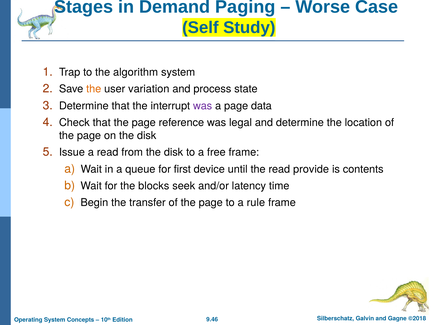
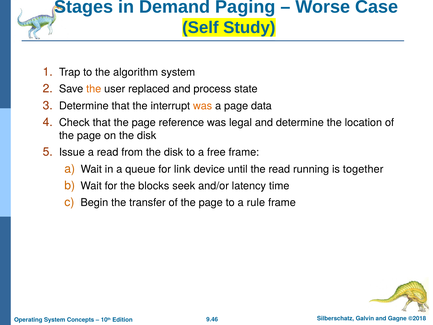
variation: variation -> replaced
was at (203, 106) colour: purple -> orange
first: first -> link
provide: provide -> running
contents: contents -> together
